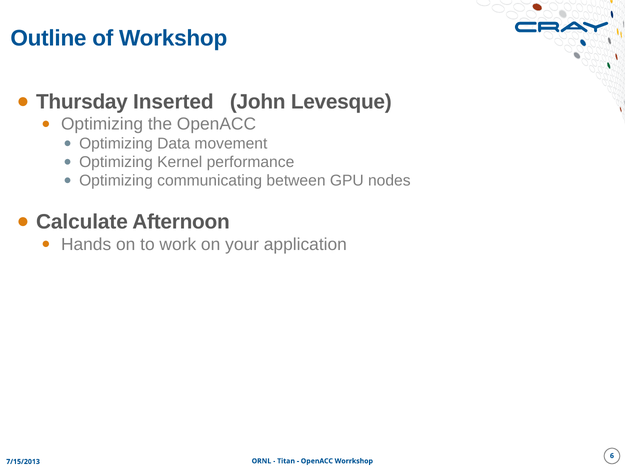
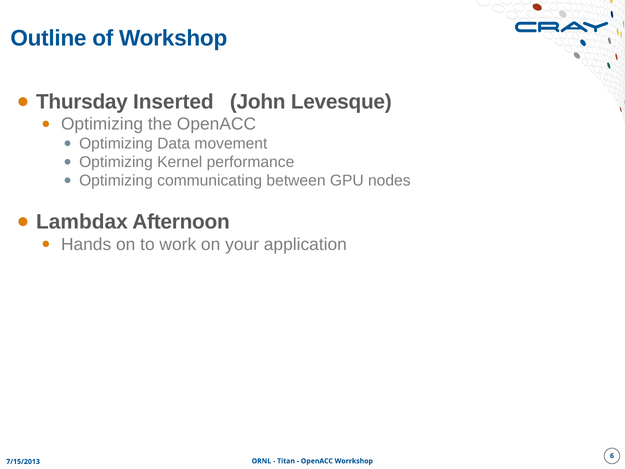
Calculate: Calculate -> Lambdax
